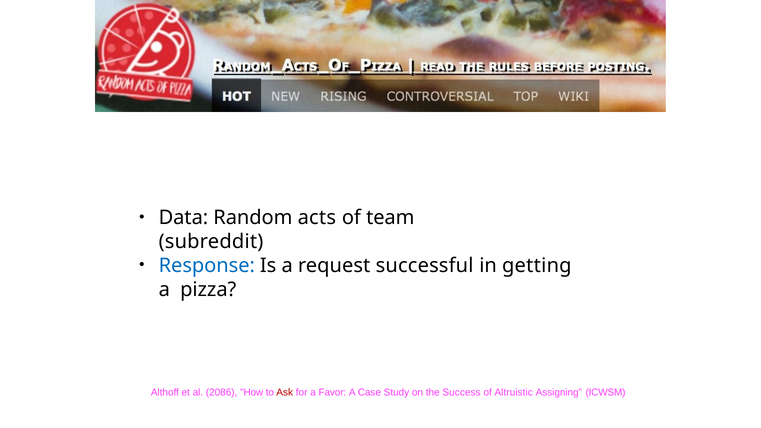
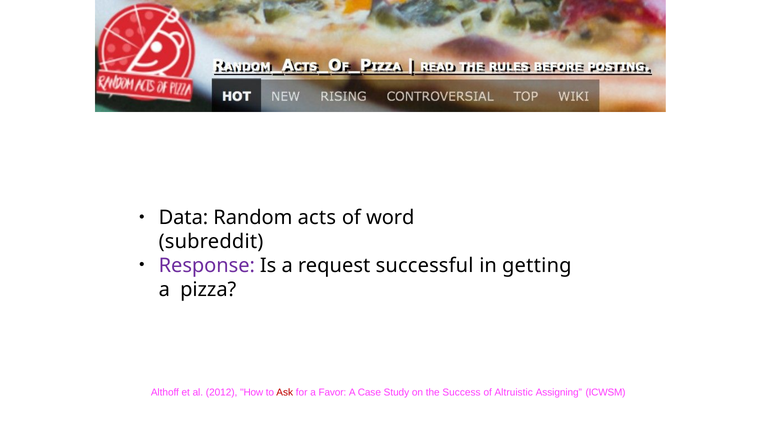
team: team -> word
Response colour: blue -> purple
2086: 2086 -> 2012
